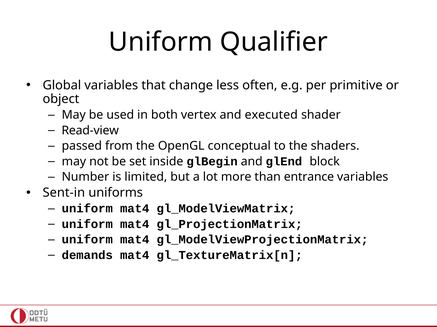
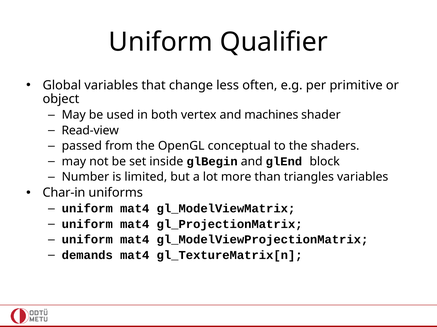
executed: executed -> machines
entrance: entrance -> triangles
Sent-in: Sent-in -> Char-in
